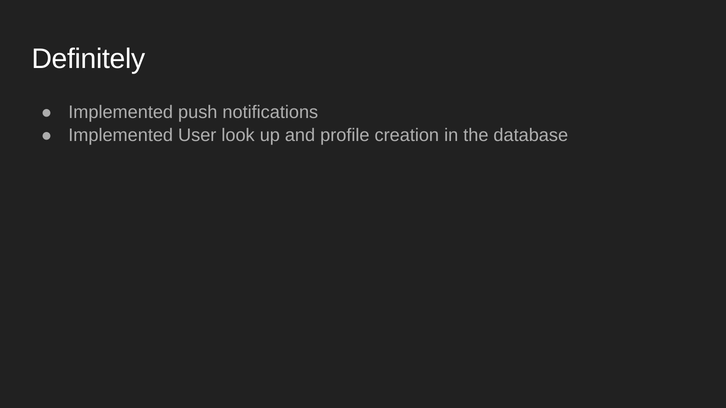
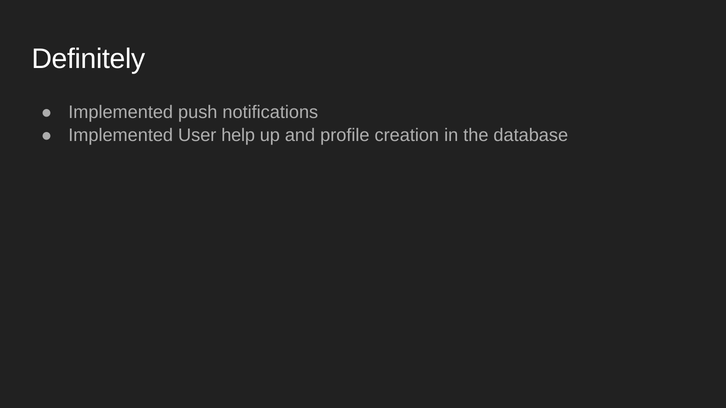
look: look -> help
